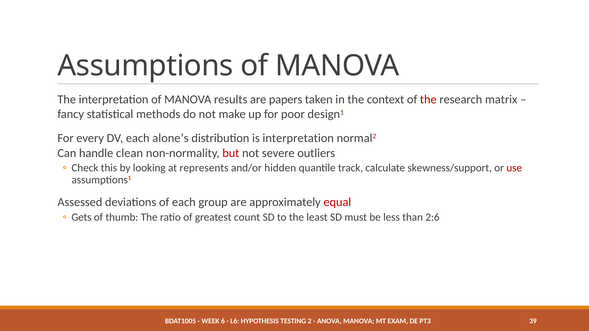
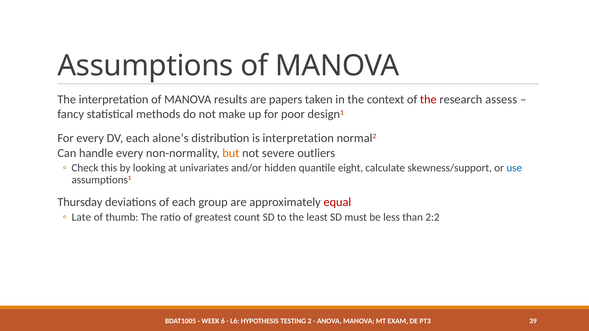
matrix: matrix -> assess
handle clean: clean -> every
but colour: red -> orange
represents: represents -> univariates
track: track -> eight
use colour: red -> blue
Assessed: Assessed -> Thursday
Gets: Gets -> Late
2:6: 2:6 -> 2:2
